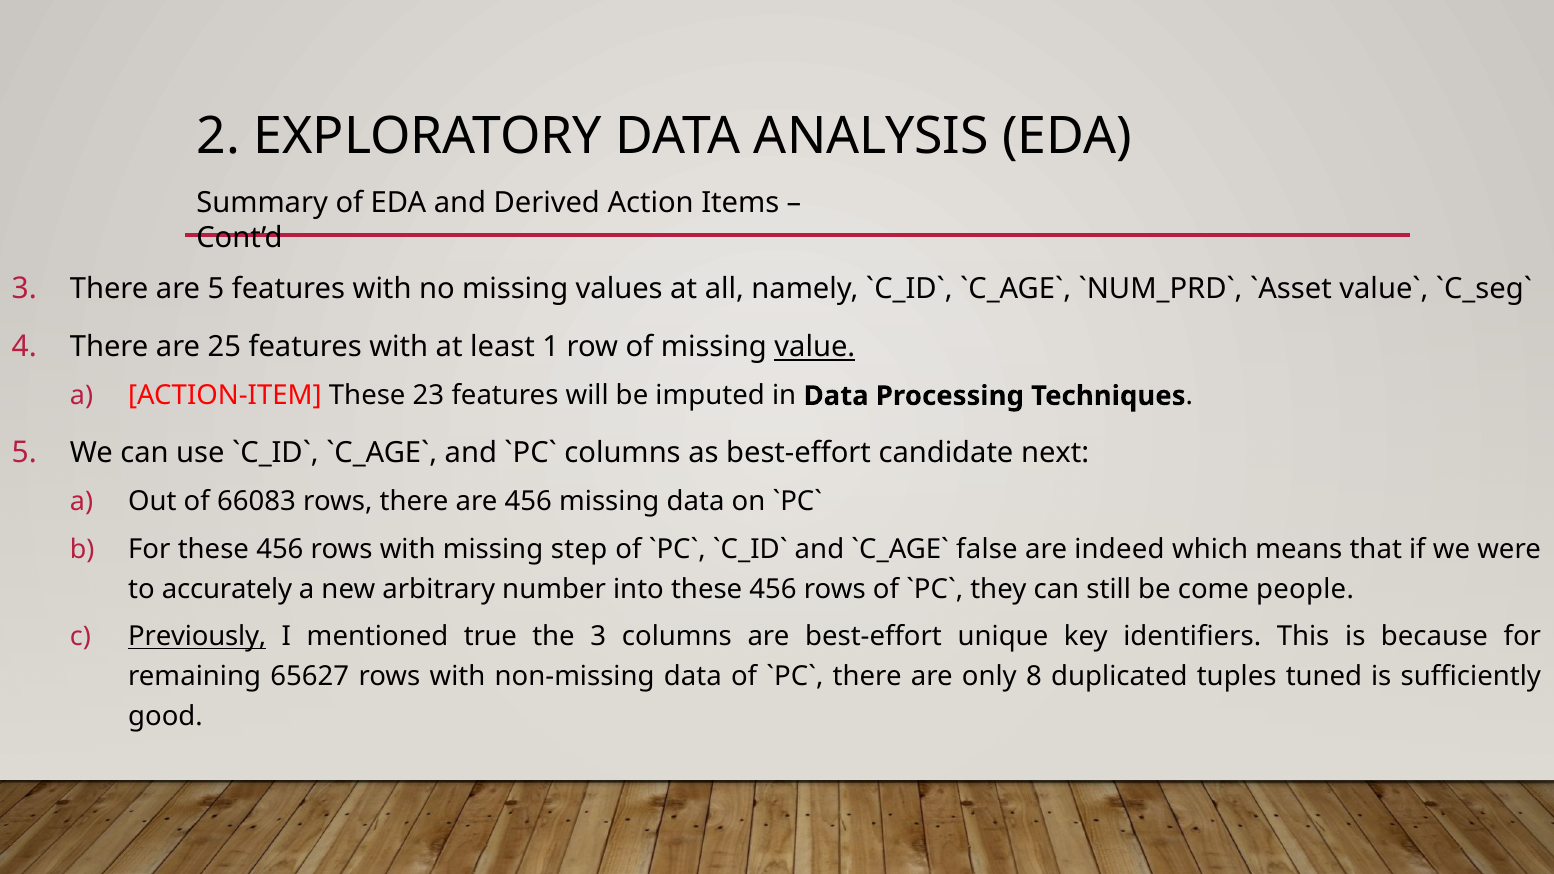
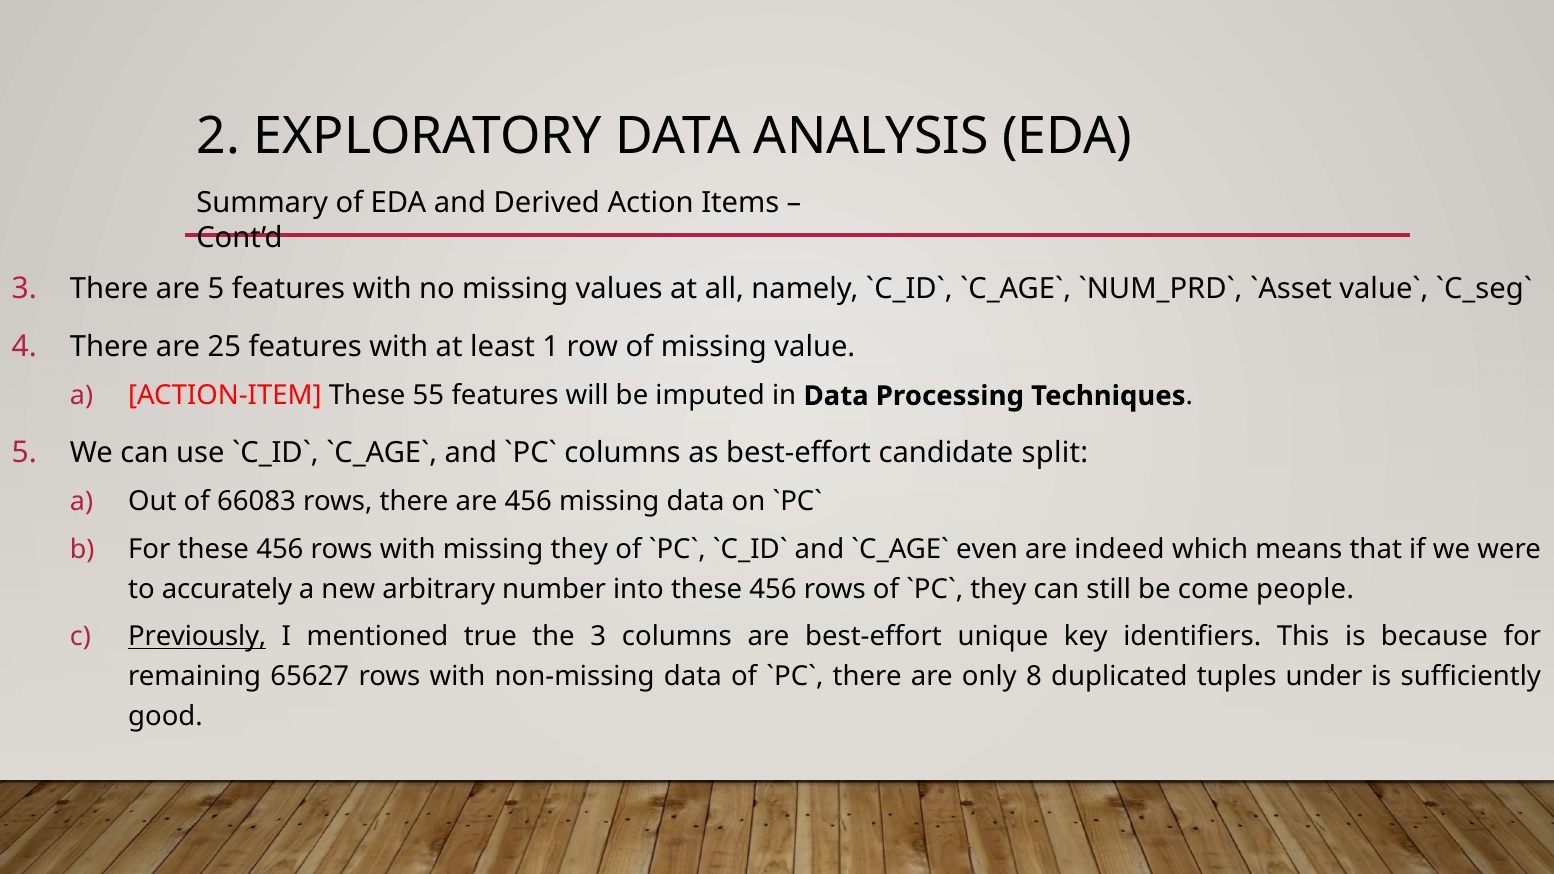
value underline: present -> none
23: 23 -> 55
next: next -> split
missing step: step -> they
false: false -> even
tuned: tuned -> under
